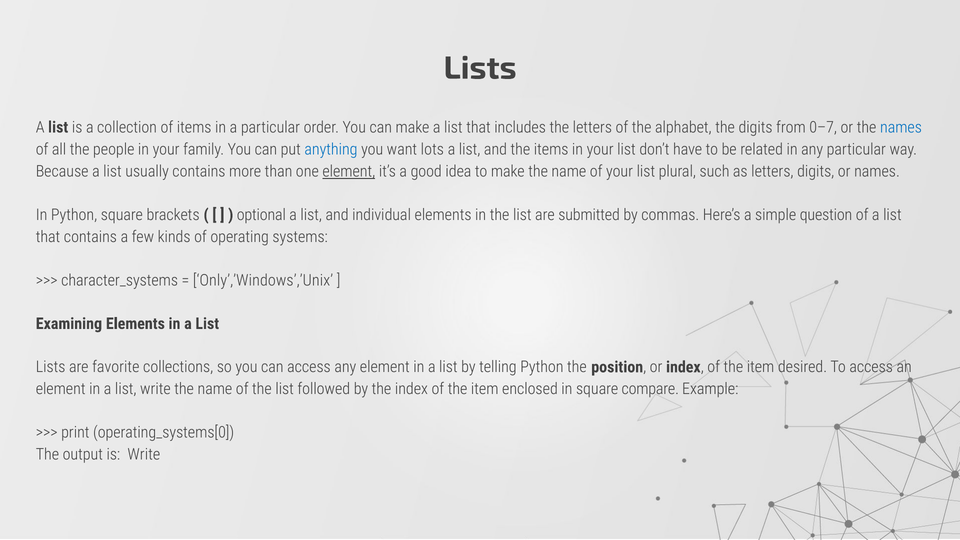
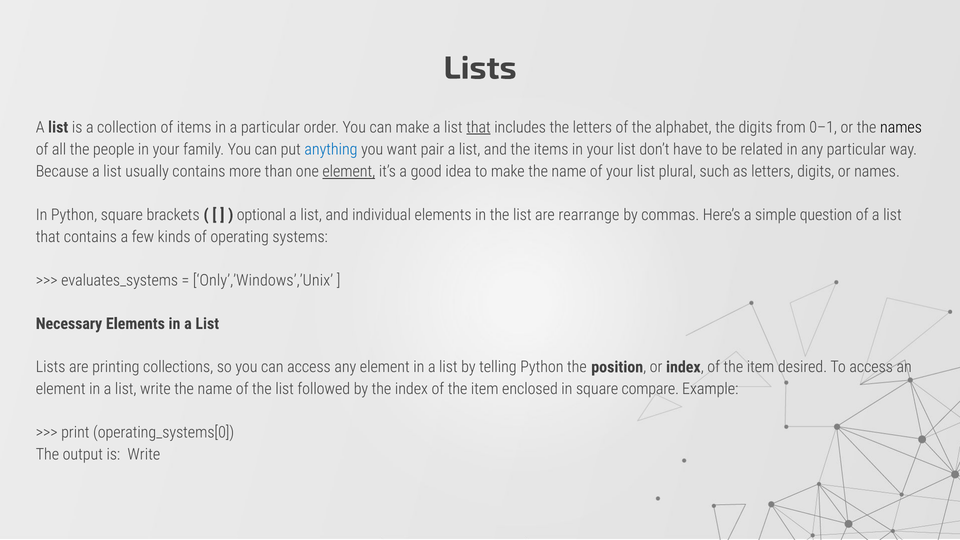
that at (479, 127) underline: none -> present
0–7: 0–7 -> 0–1
names at (901, 127) colour: blue -> black
lots: lots -> pair
submitted: submitted -> rearrange
character_systems: character_systems -> evaluates_systems
Examining: Examining -> Necessary
favorite: favorite -> printing
